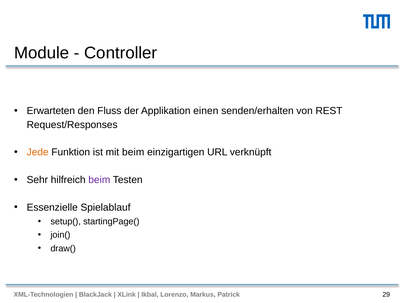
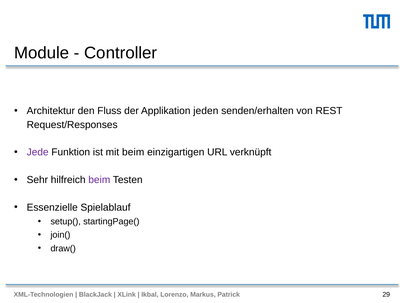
Erwarteten: Erwarteten -> Architektur
einen: einen -> jeden
Jede colour: orange -> purple
